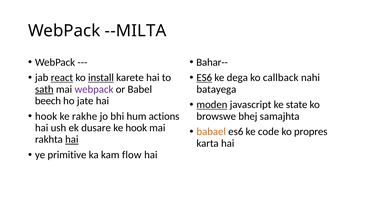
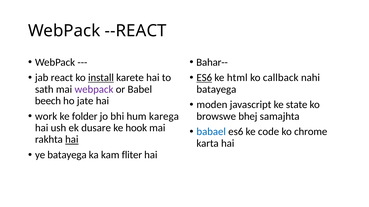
--MILTA: --MILTA -> --REACT
react underline: present -> none
dega: dega -> html
sath underline: present -> none
moden underline: present -> none
hook at (46, 117): hook -> work
rakhe: rakhe -> folder
actions: actions -> karega
babael colour: orange -> blue
propres: propres -> chrome
ye primitive: primitive -> batayega
flow: flow -> fliter
